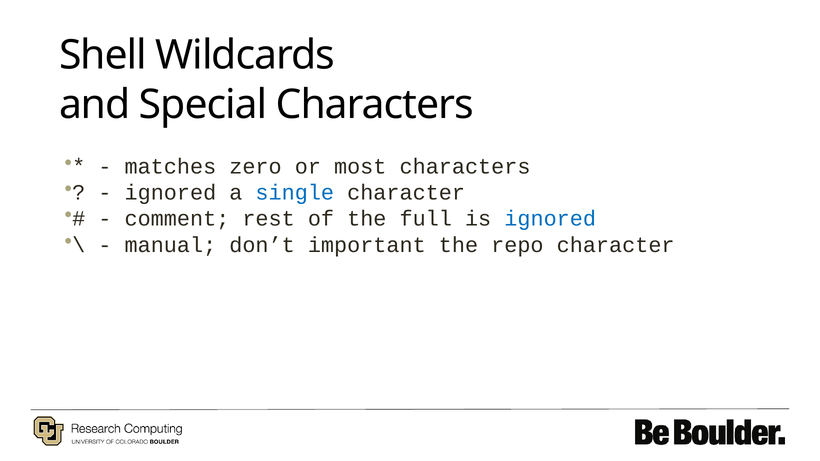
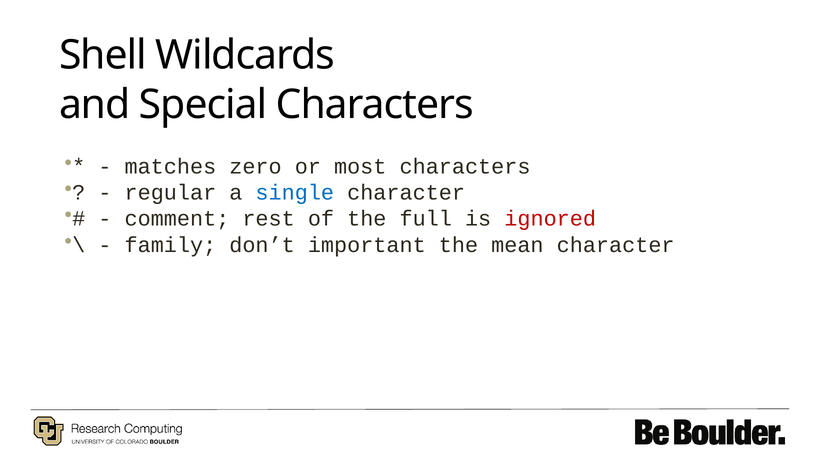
ignored at (170, 193): ignored -> regular
ignored at (550, 219) colour: blue -> red
manual: manual -> family
repo: repo -> mean
